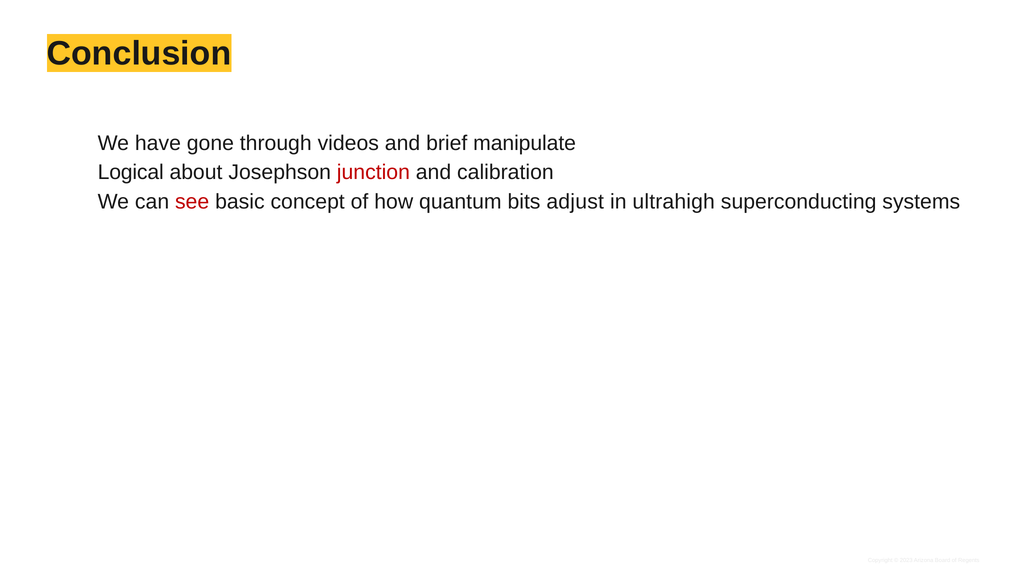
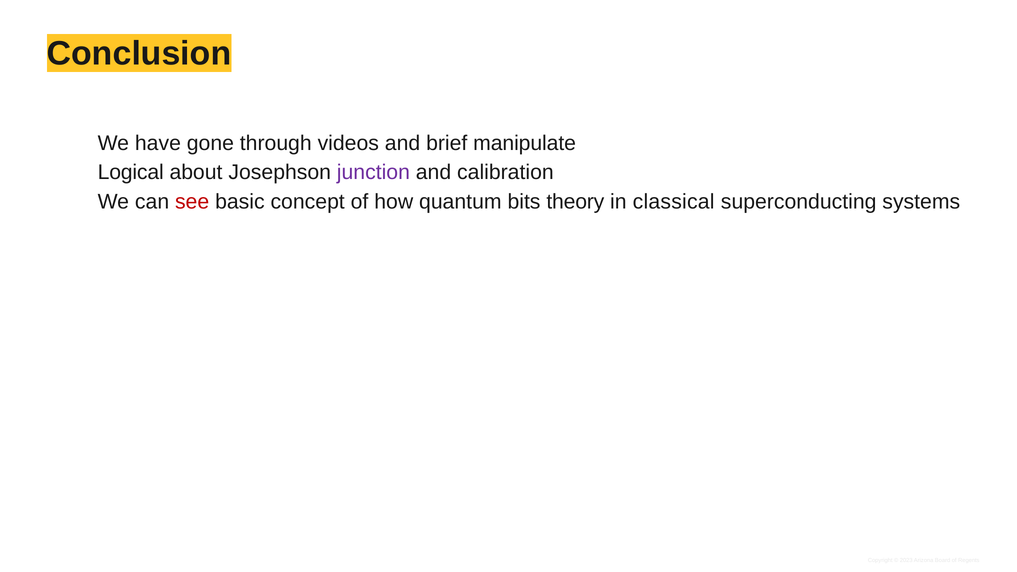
junction colour: red -> purple
adjust: adjust -> theory
ultrahigh: ultrahigh -> classical
